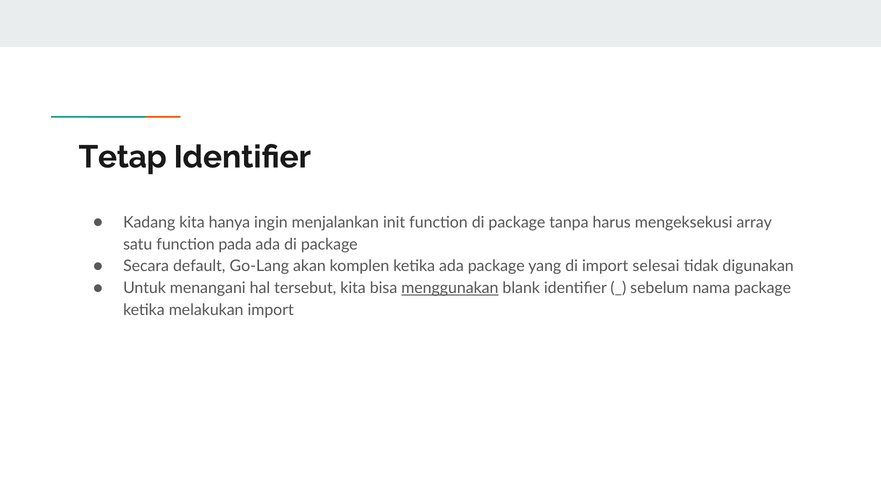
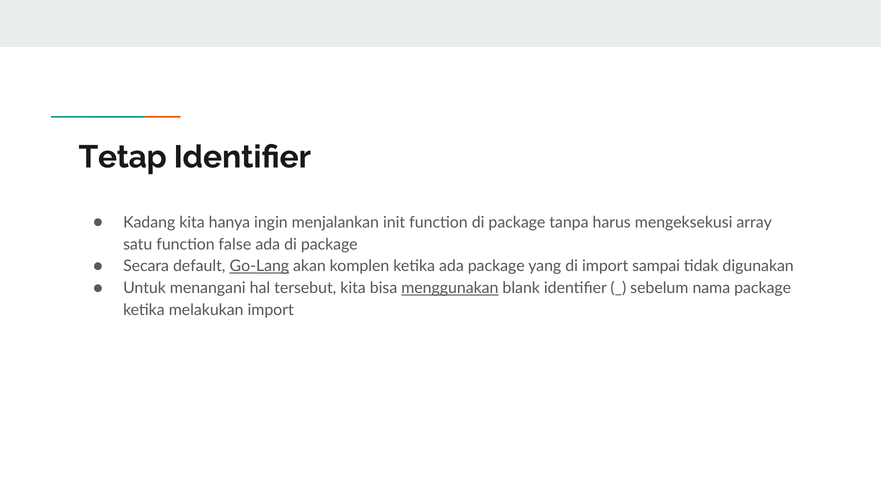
pada: pada -> false
Go-Lang underline: none -> present
selesai: selesai -> sampai
